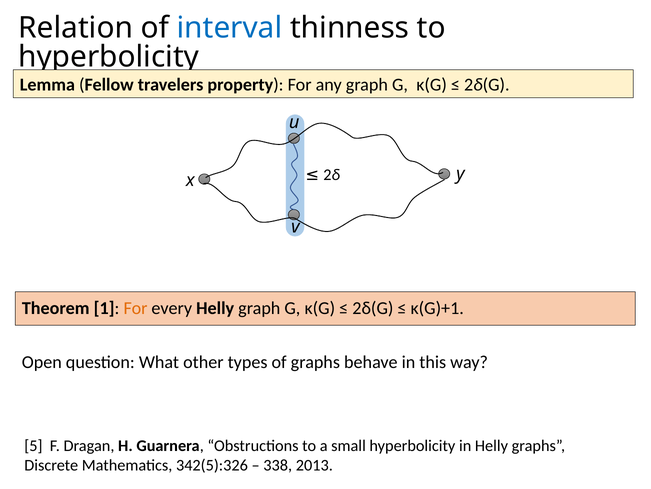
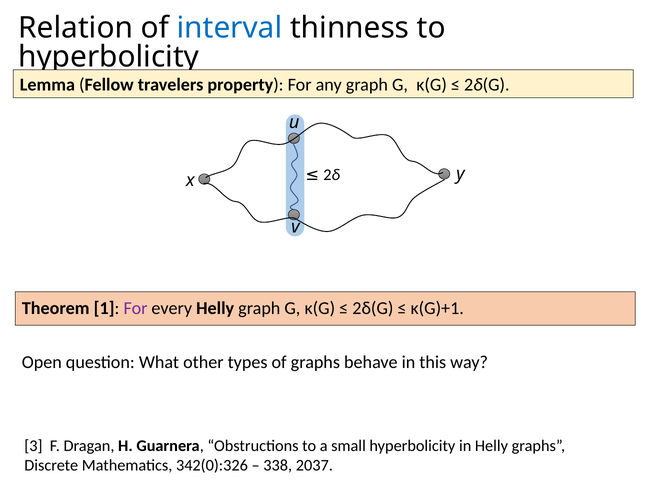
For at (135, 308) colour: orange -> purple
5: 5 -> 3
342(5):326: 342(5):326 -> 342(0):326
2013: 2013 -> 2037
